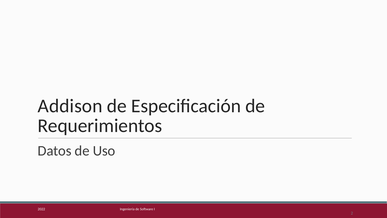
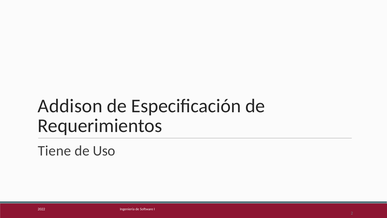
Datos: Datos -> Tiene
